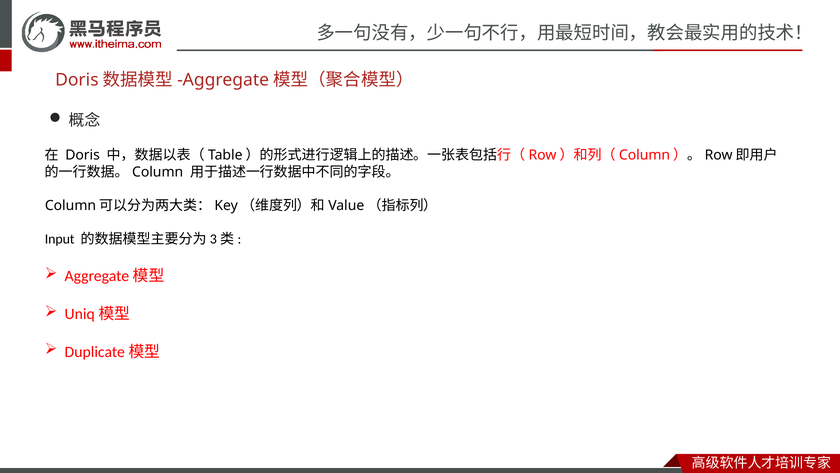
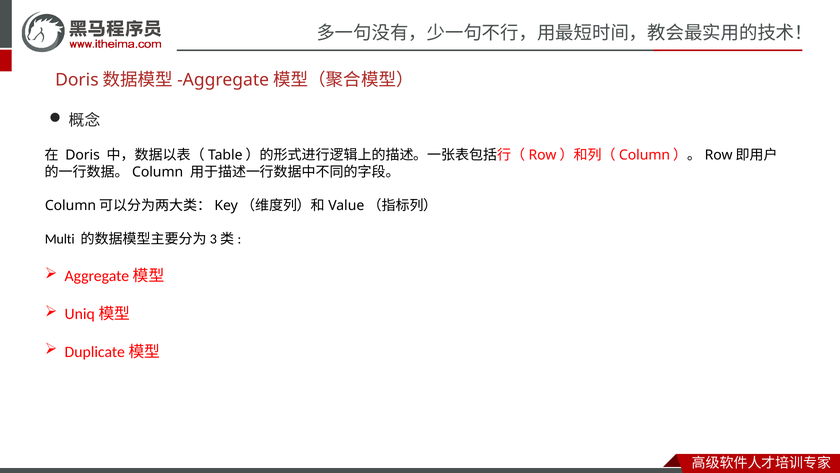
Input: Input -> Multi
